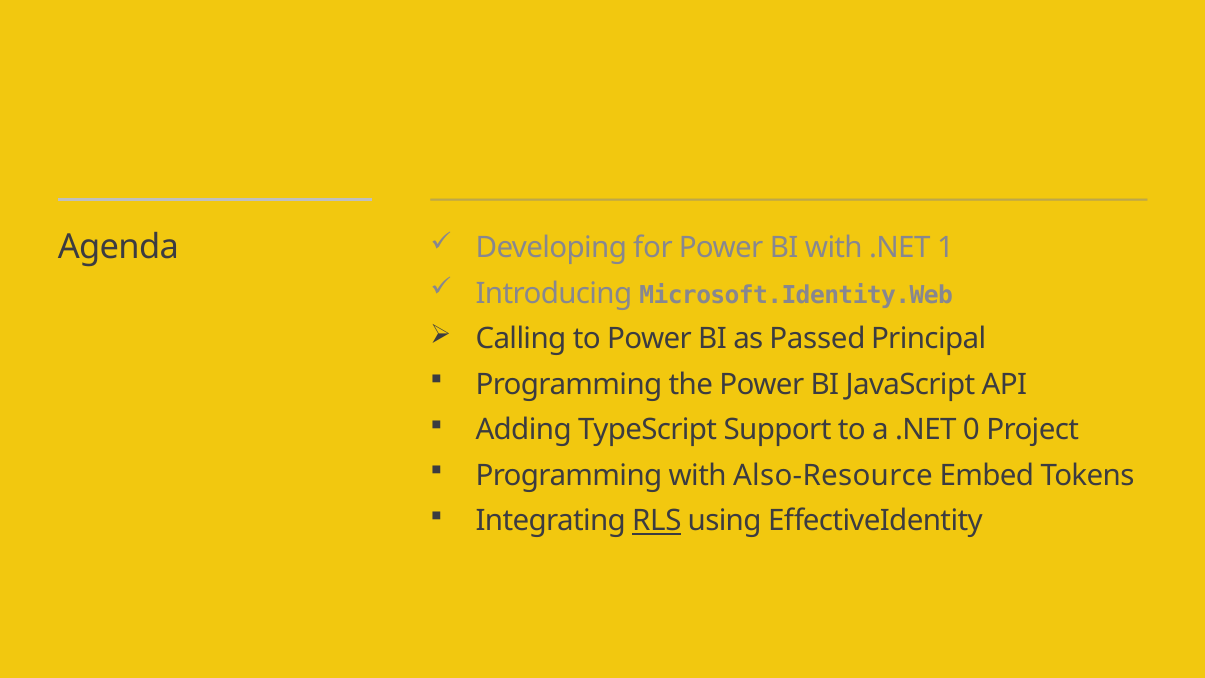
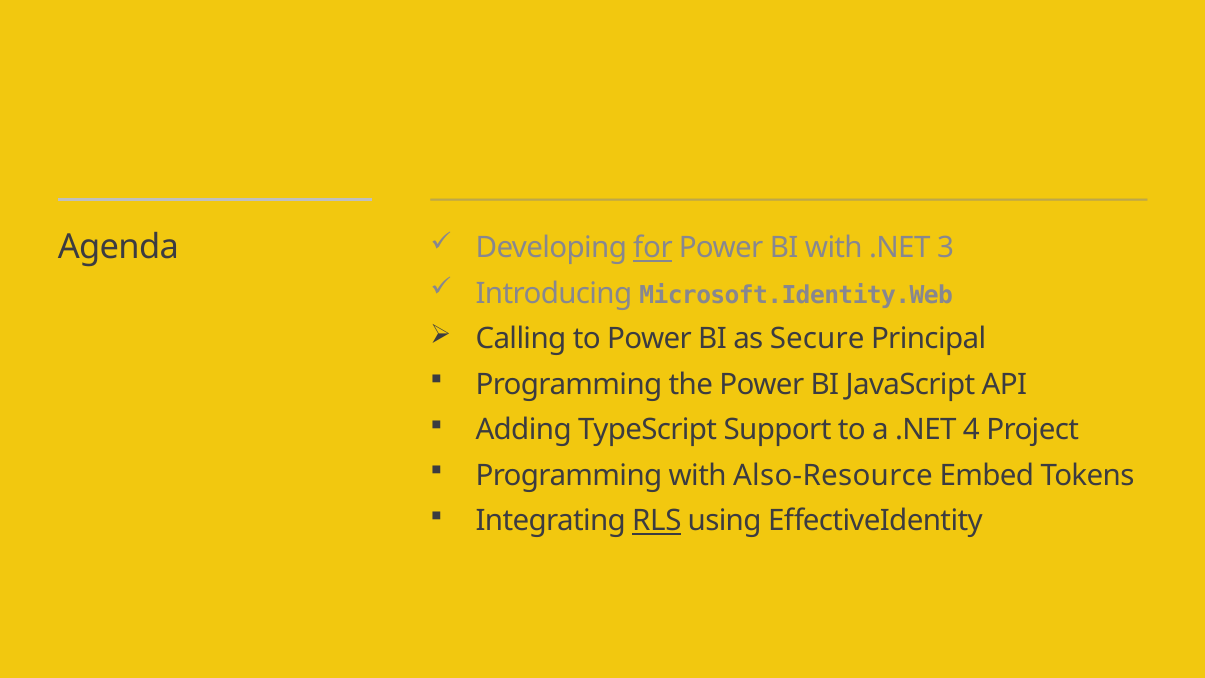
for underline: none -> present
1: 1 -> 3
Passed: Passed -> Secure
0: 0 -> 4
